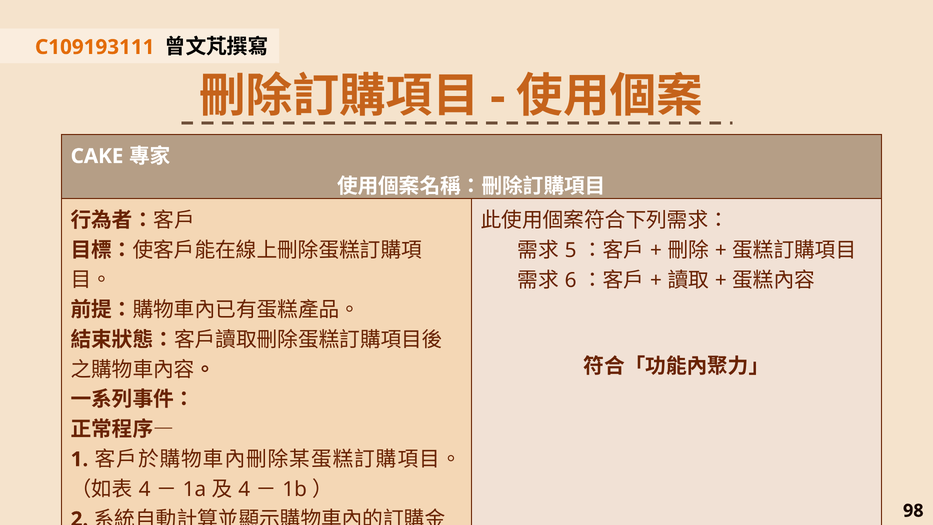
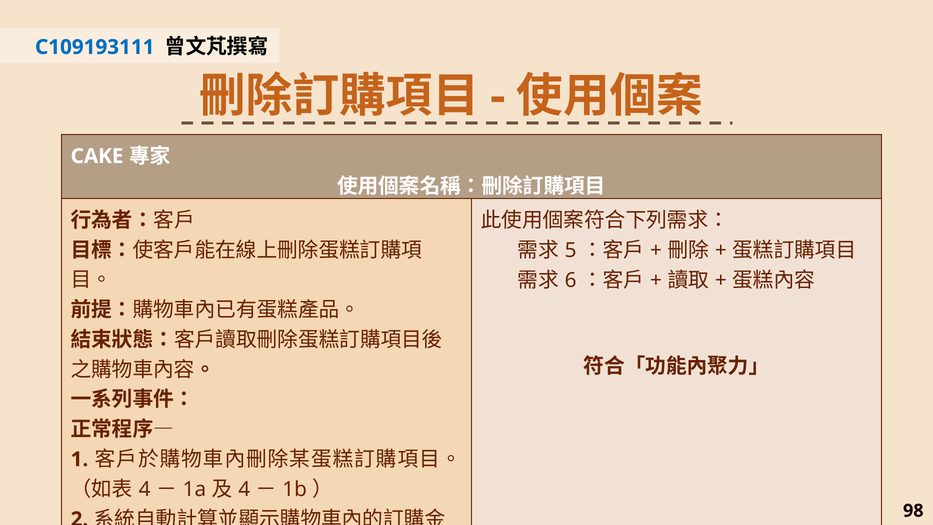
C109193111 colour: orange -> blue
